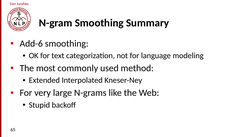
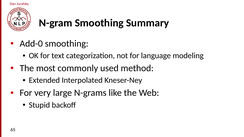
Add-6: Add-6 -> Add-0
